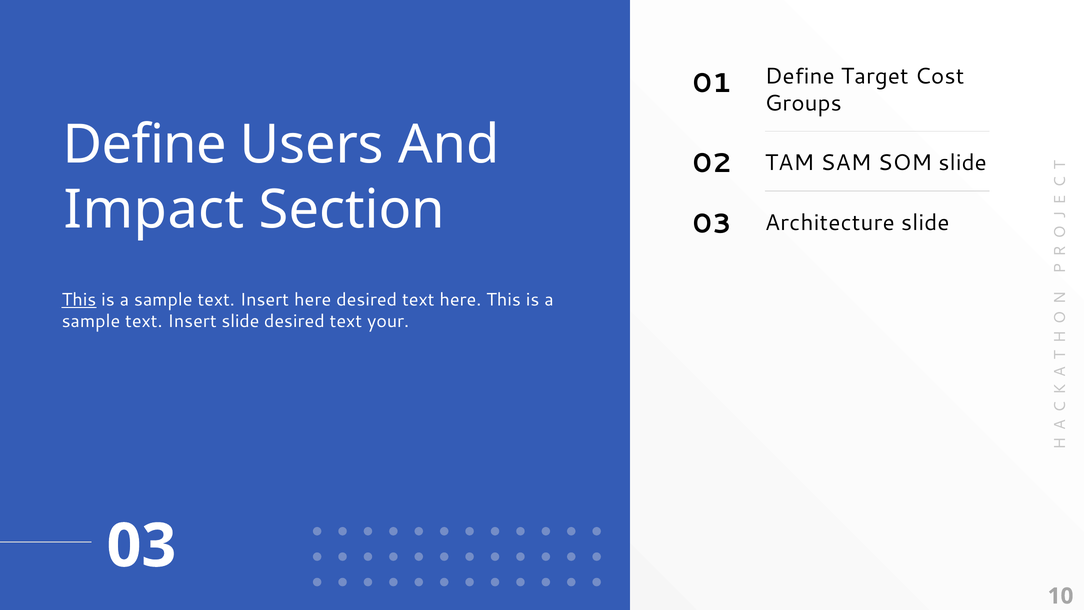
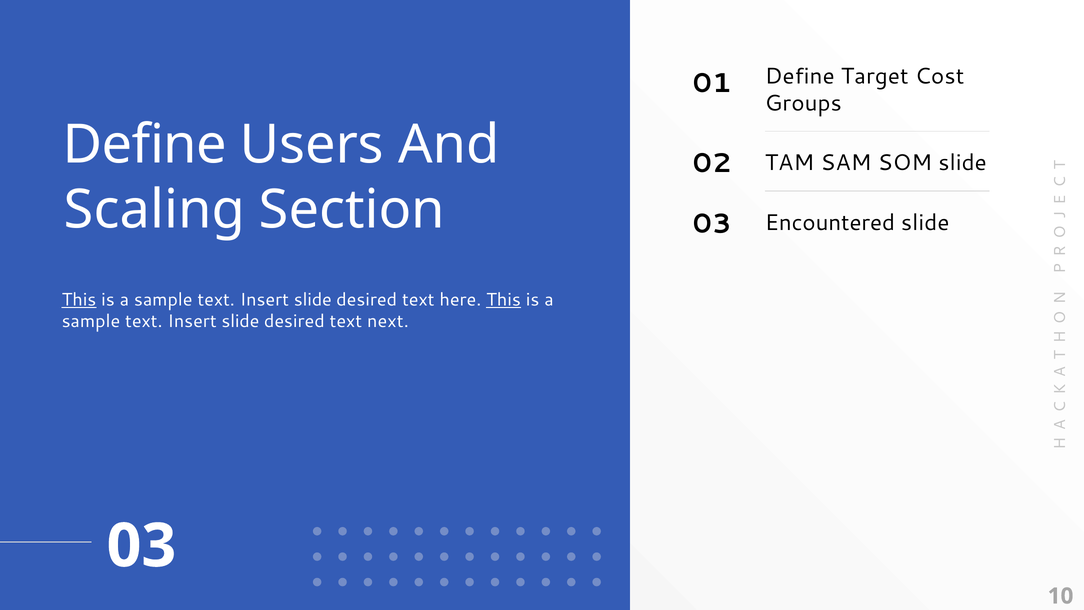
Impact: Impact -> Scaling
Architecture: Architecture -> Encountered
here at (313, 300): here -> slide
This at (504, 300) underline: none -> present
your: your -> next
